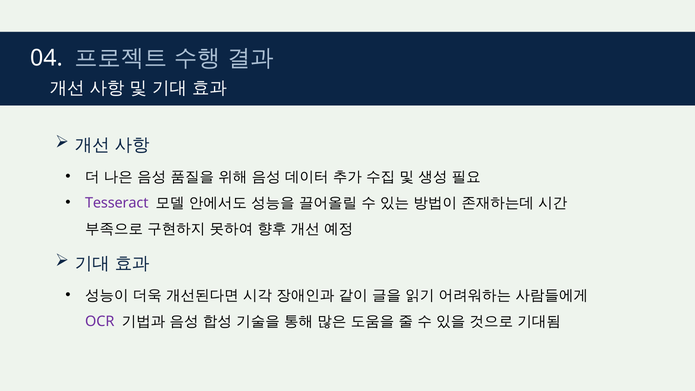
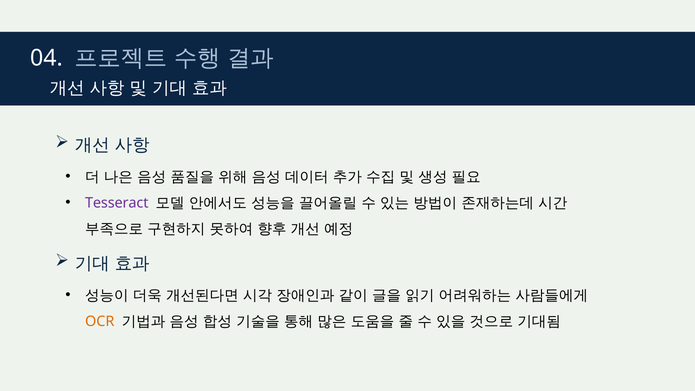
OCR colour: purple -> orange
